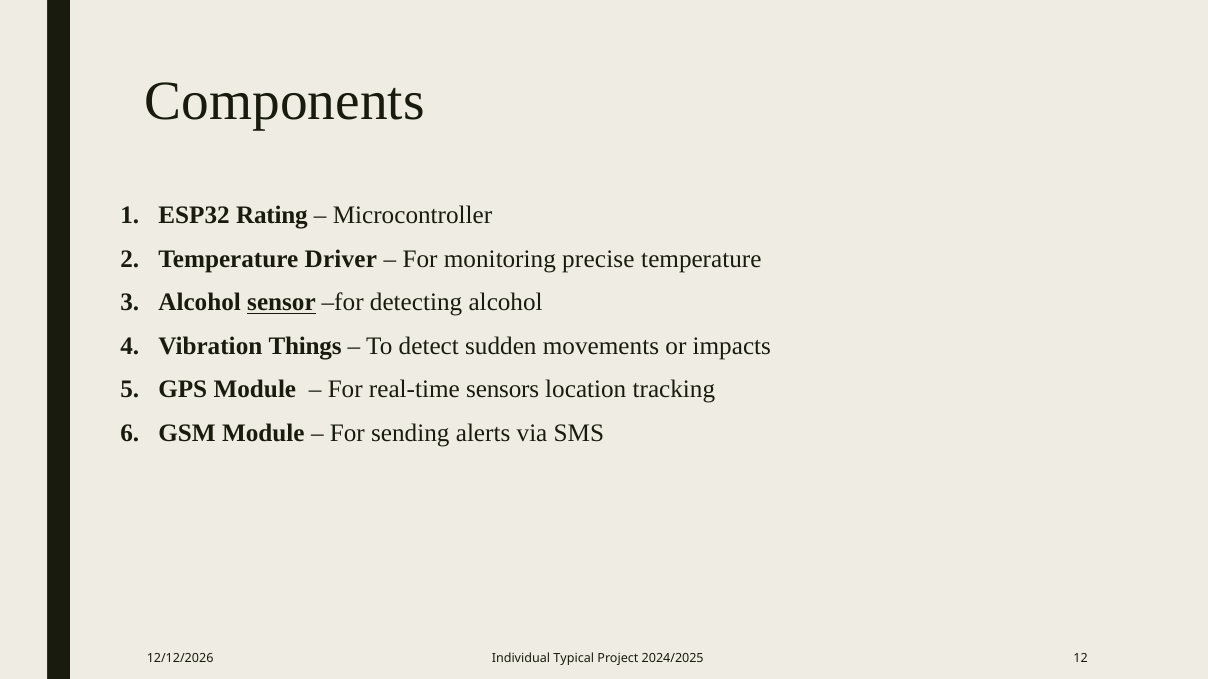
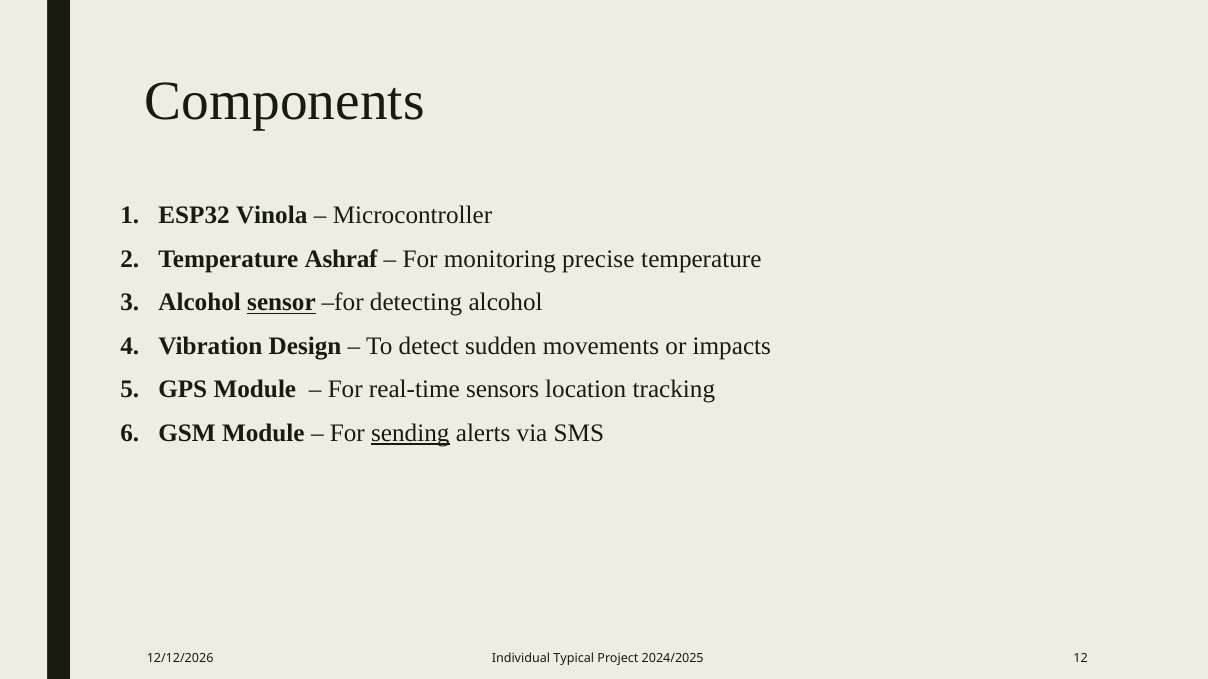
Rating: Rating -> Vinola
Driver: Driver -> Ashraf
Things: Things -> Design
sending underline: none -> present
